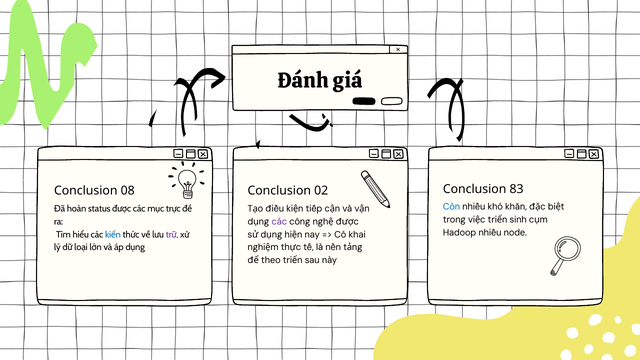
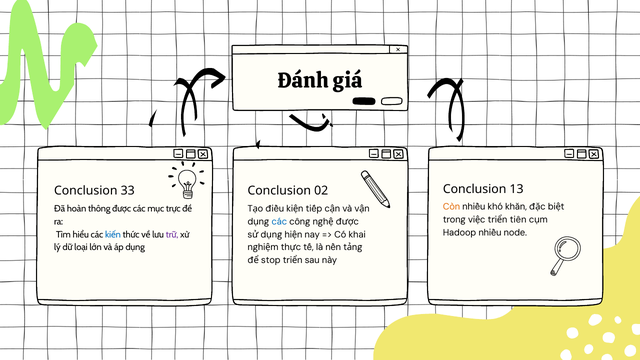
83: 83 -> 13
08: 08 -> 33
Còn colour: blue -> orange
status: status -> thông
sinh: sinh -> tiến
các at (279, 222) colour: purple -> blue
theo: theo -> stop
